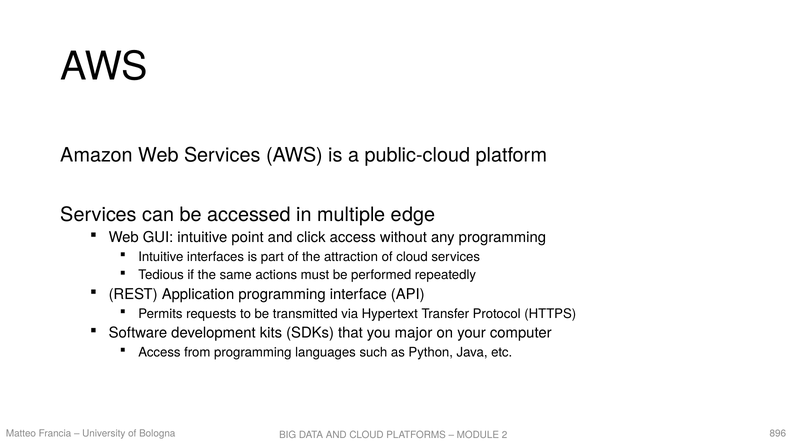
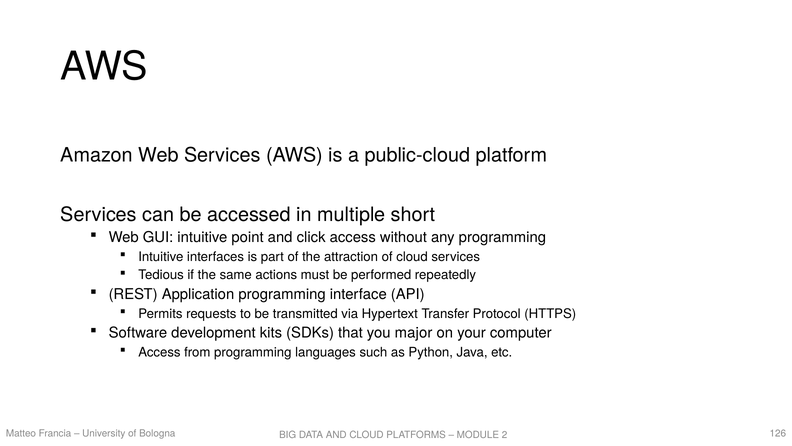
edge: edge -> short
896: 896 -> 126
